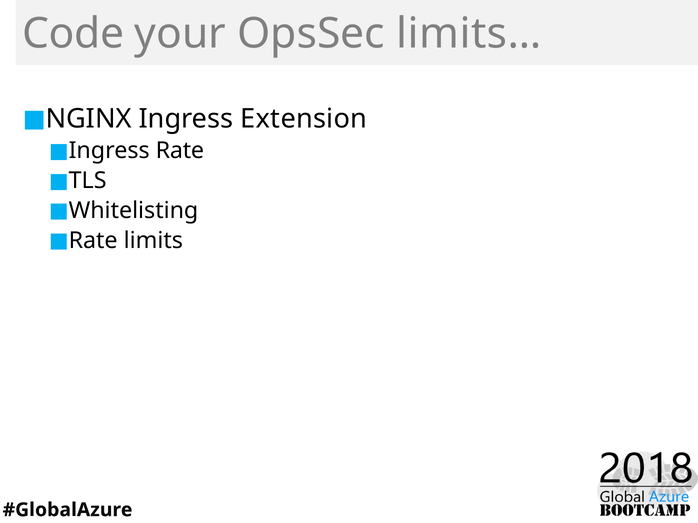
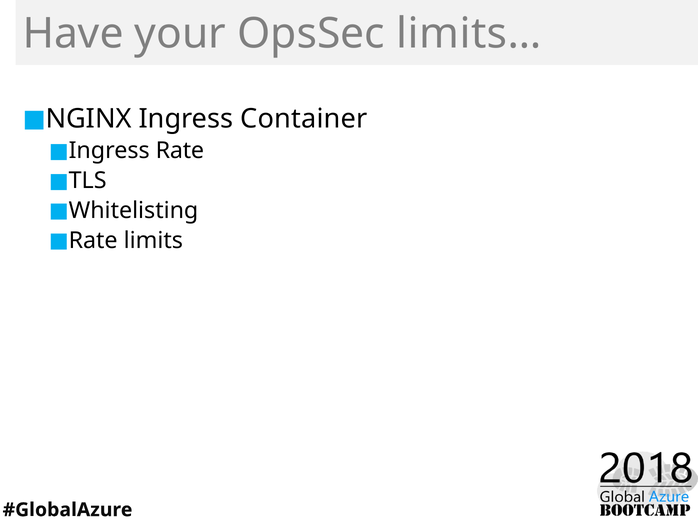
Code: Code -> Have
Extension: Extension -> Container
